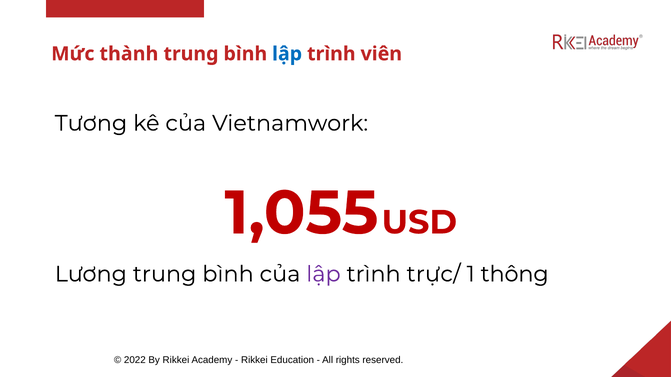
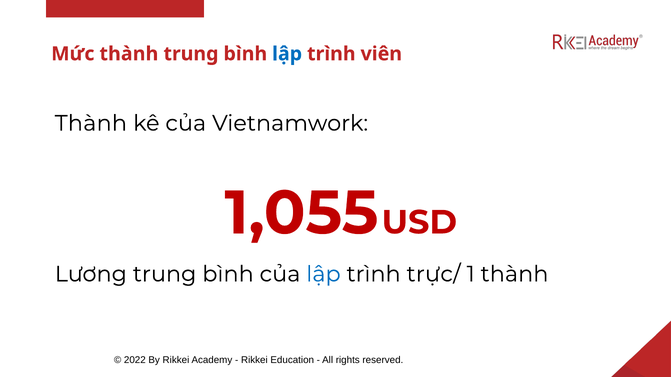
Tương at (91, 123): Tương -> Thành
lập at (323, 274) colour: purple -> blue
1 thông: thông -> thành
